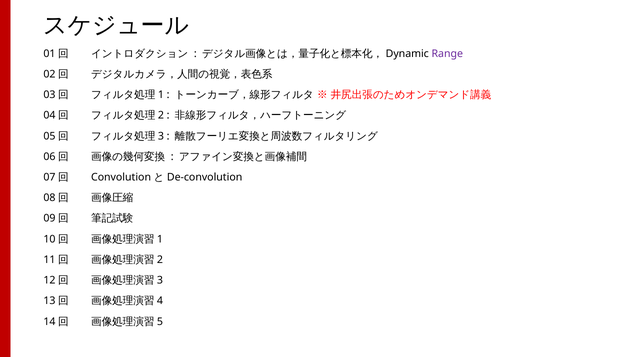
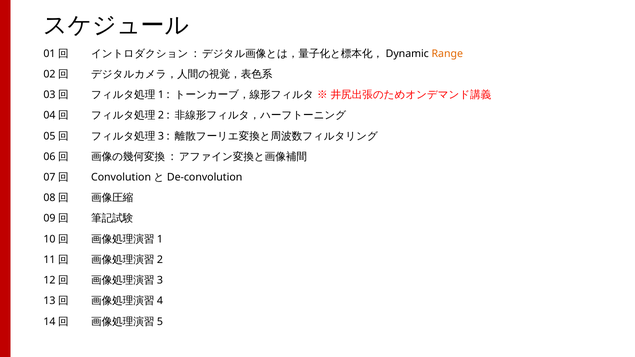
Range colour: purple -> orange
